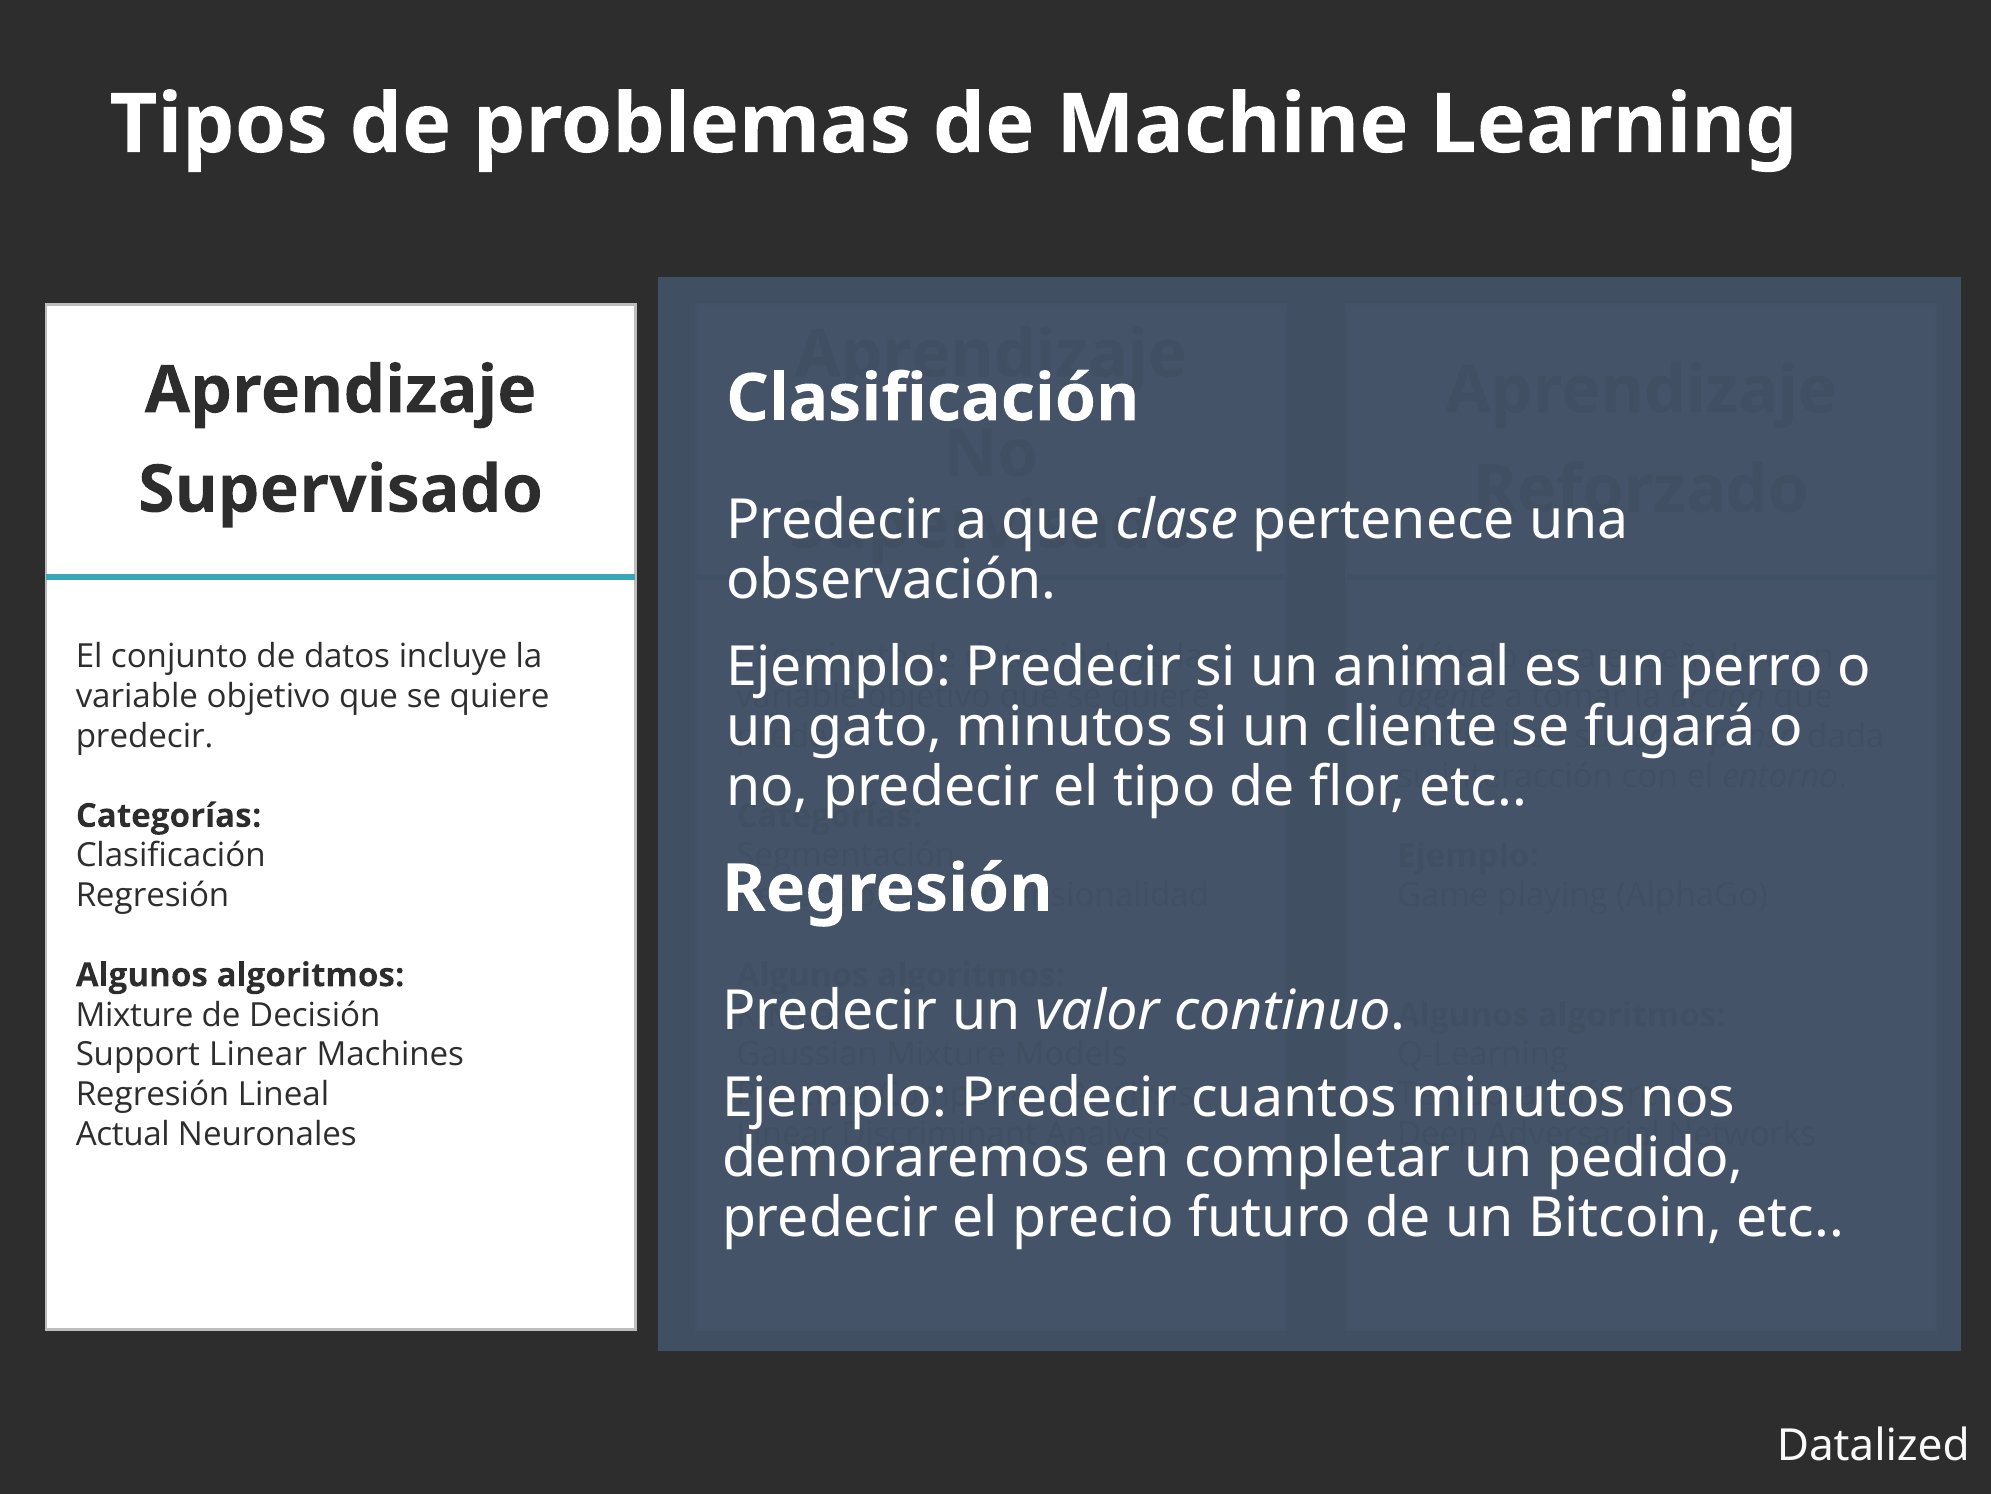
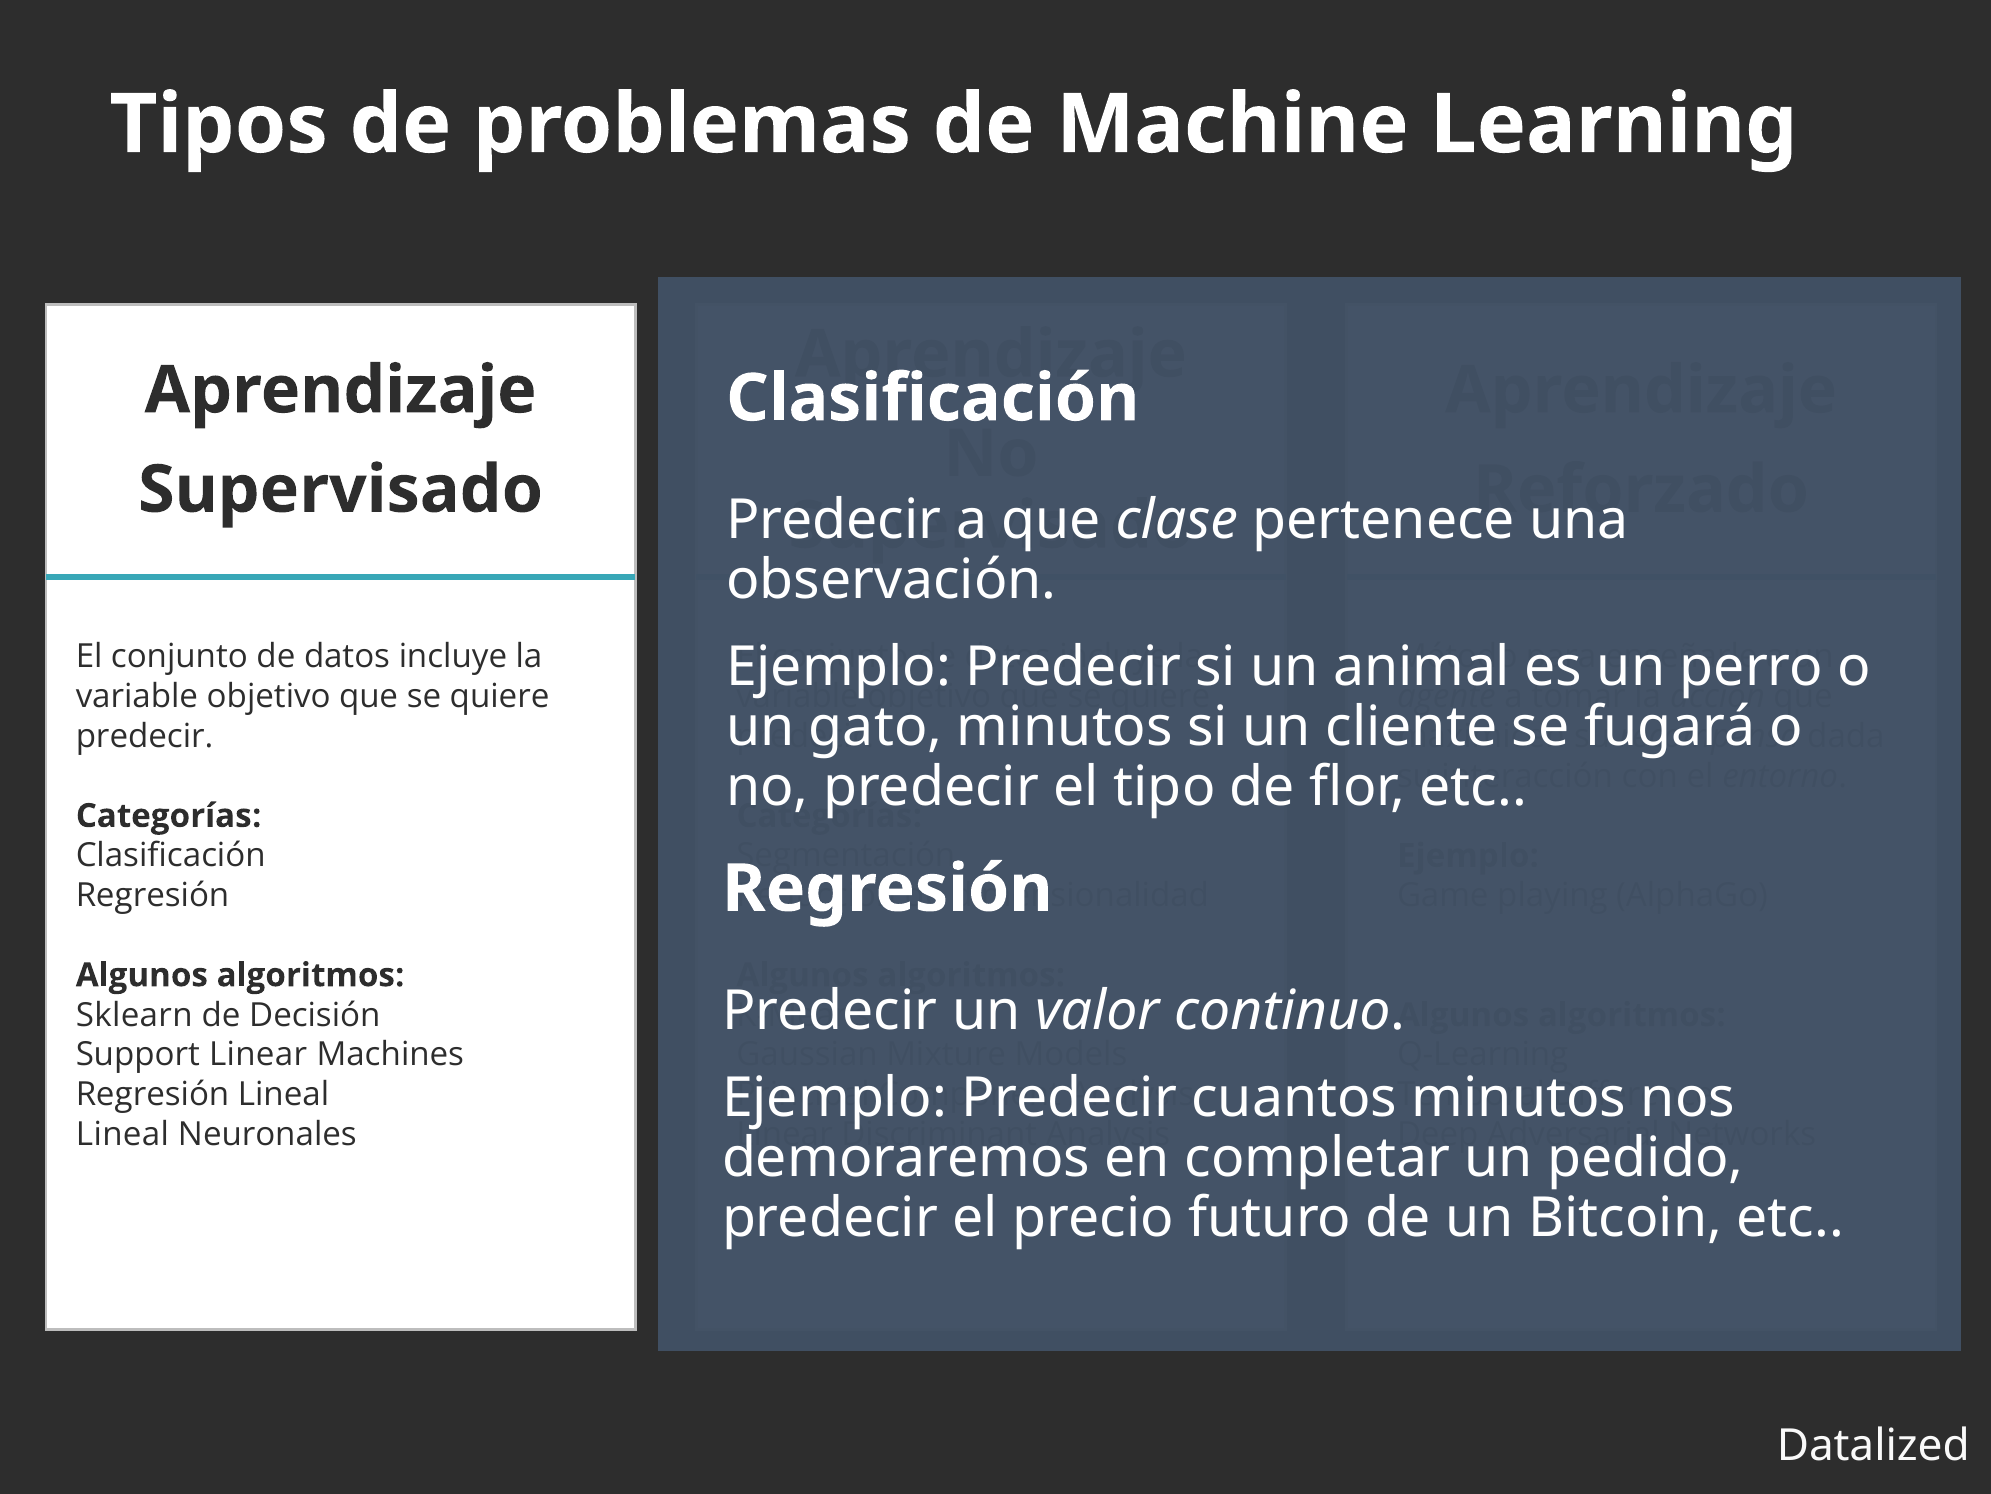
Mixture at (135, 1015): Mixture -> Sklearn
Actual at (123, 1134): Actual -> Lineal
